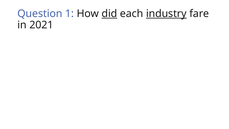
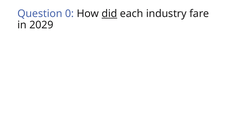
1: 1 -> 0
industry underline: present -> none
2021: 2021 -> 2029
